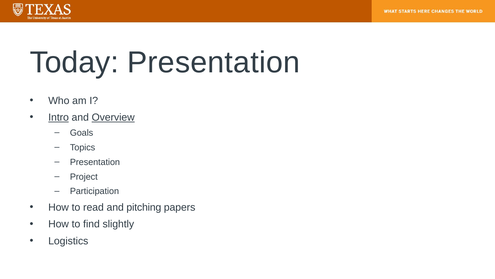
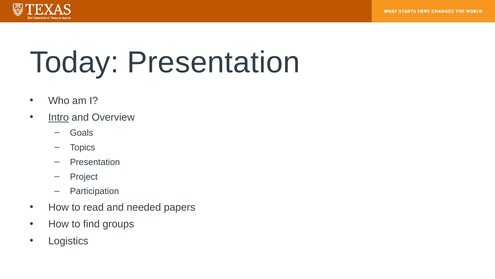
Overview underline: present -> none
pitching: pitching -> needed
slightly: slightly -> groups
